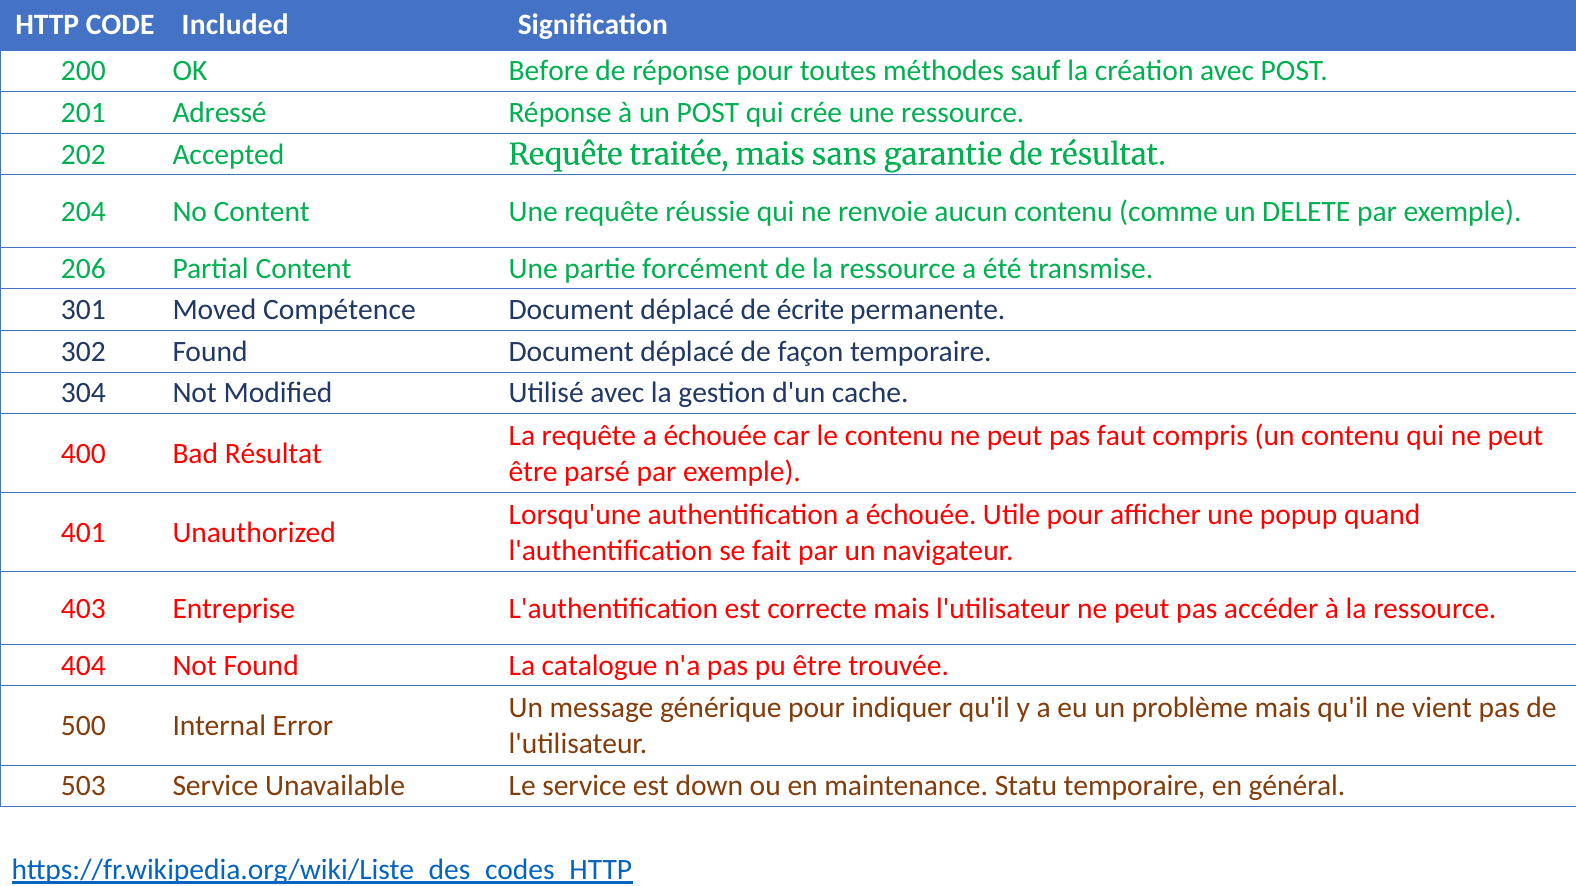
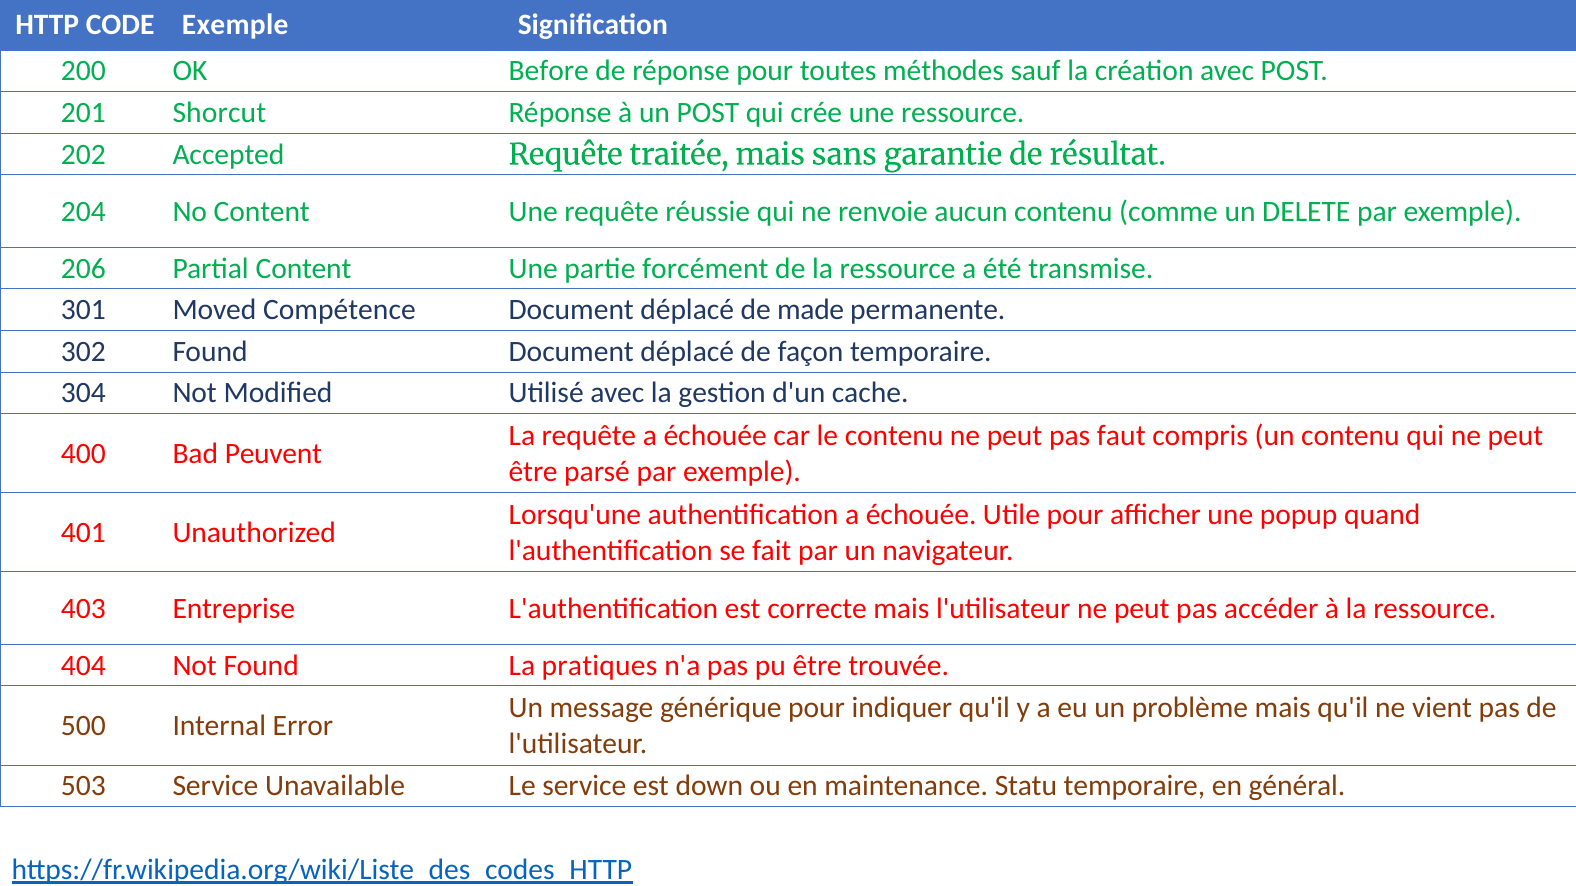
CODE Included: Included -> Exemple
Adressé: Adressé -> Shorcut
écrite: écrite -> made
Bad Résultat: Résultat -> Peuvent
catalogue: catalogue -> pratiques
